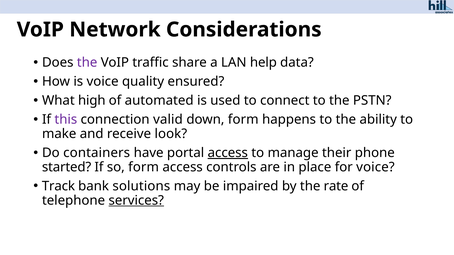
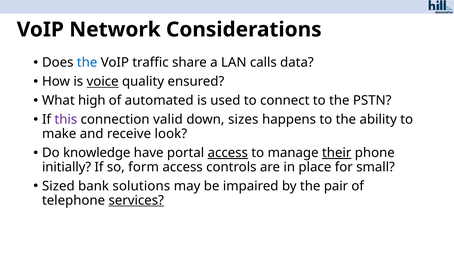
the at (87, 63) colour: purple -> blue
help: help -> calls
voice at (103, 82) underline: none -> present
down form: form -> sizes
containers: containers -> knowledge
their underline: none -> present
started: started -> initially
for voice: voice -> small
Track: Track -> Sized
rate: rate -> pair
